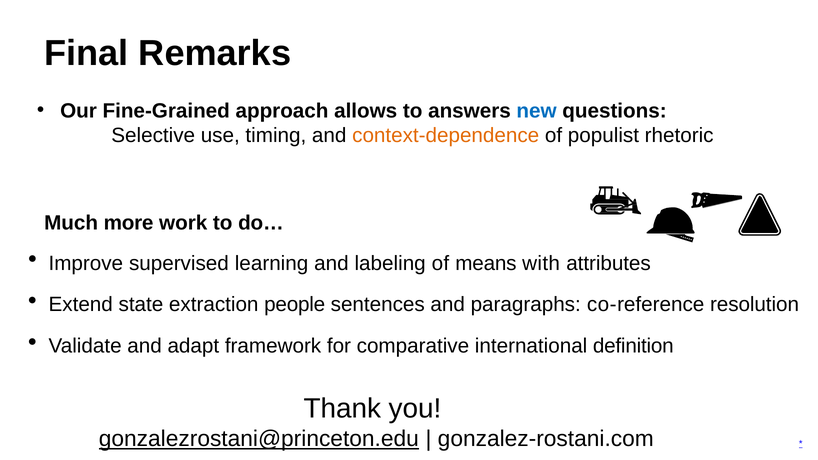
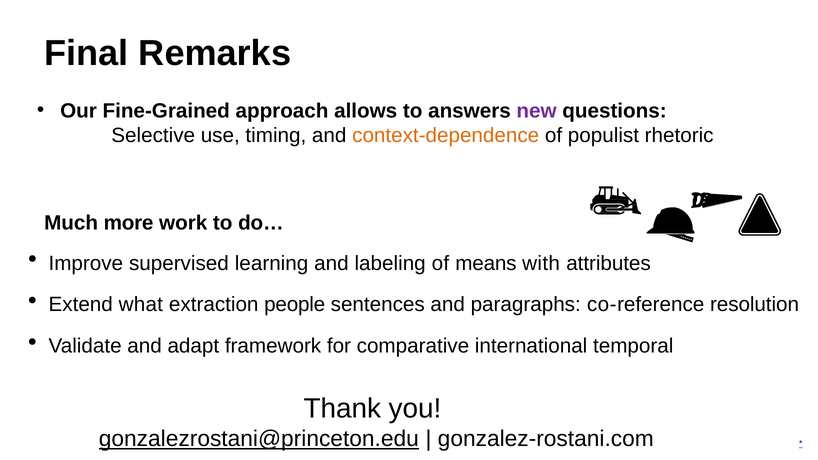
new colour: blue -> purple
state: state -> what
definition: definition -> temporal
